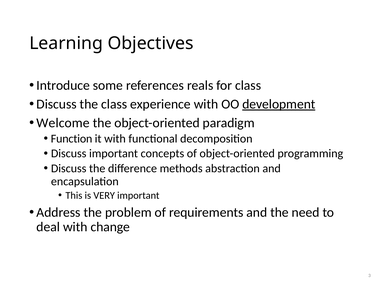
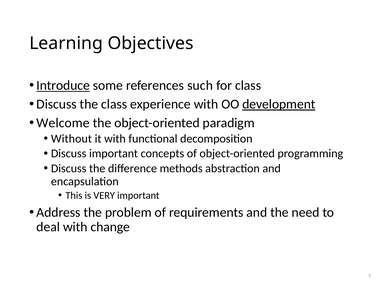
Introduce underline: none -> present
reals: reals -> such
Function: Function -> Without
